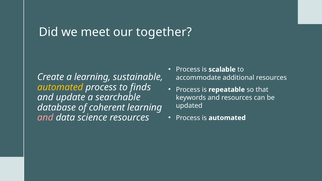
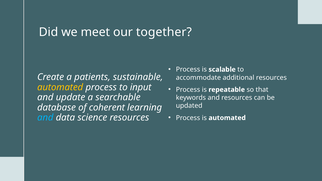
a learning: learning -> patients
finds: finds -> input
and at (45, 118) colour: pink -> light blue
